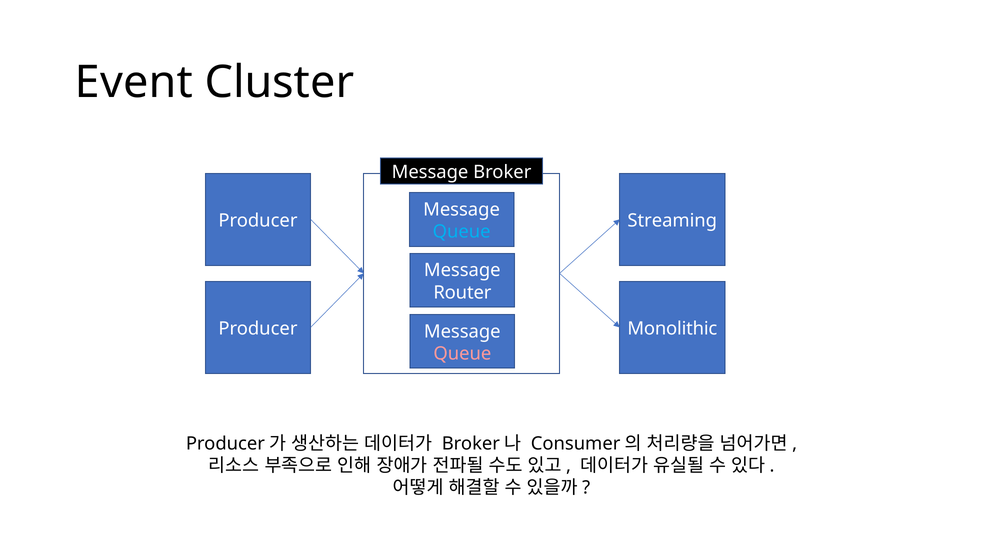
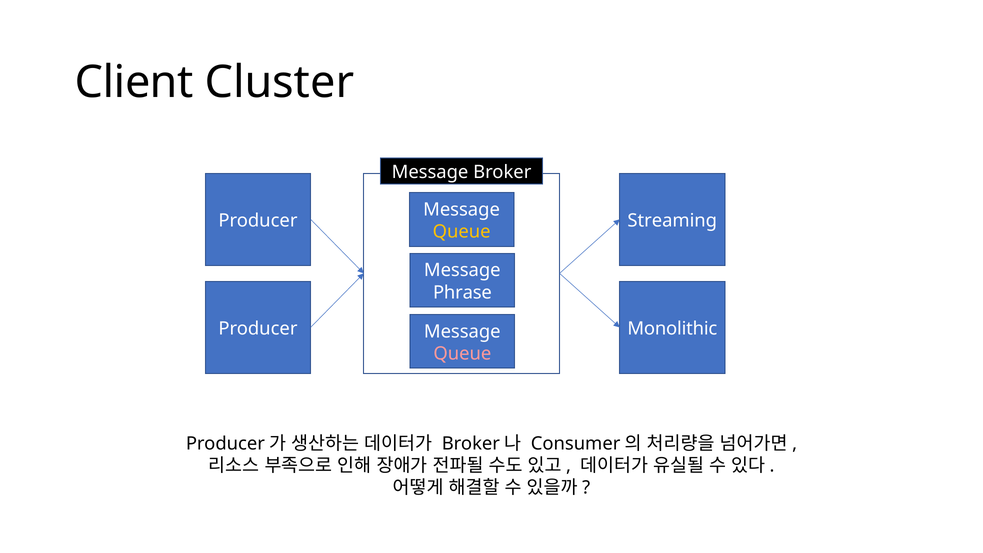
Event: Event -> Client
Queue at (462, 232) colour: light blue -> yellow
Router: Router -> Phrase
